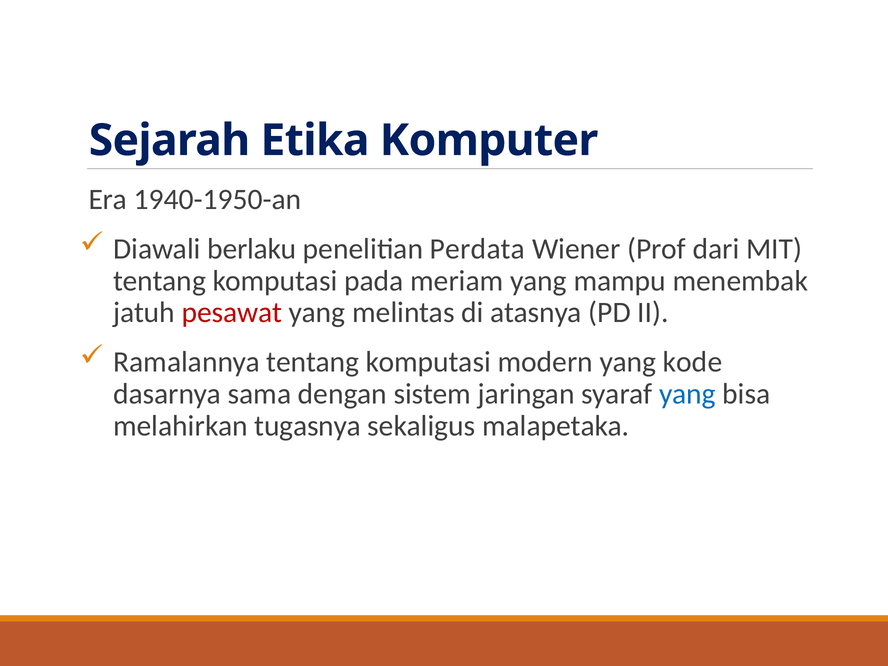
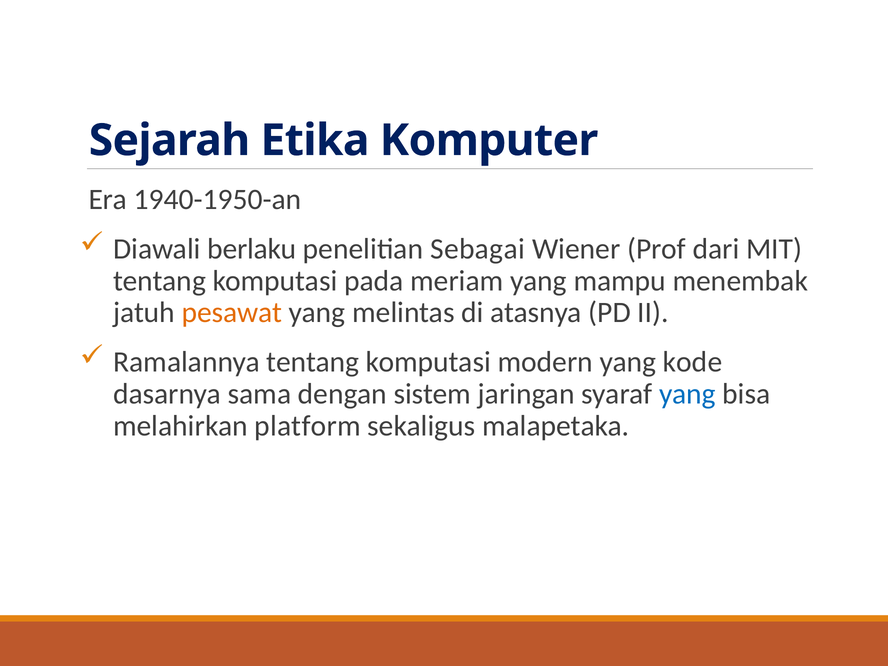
Perdata: Perdata -> Sebagai
pesawat colour: red -> orange
tugasnya: tugasnya -> platform
